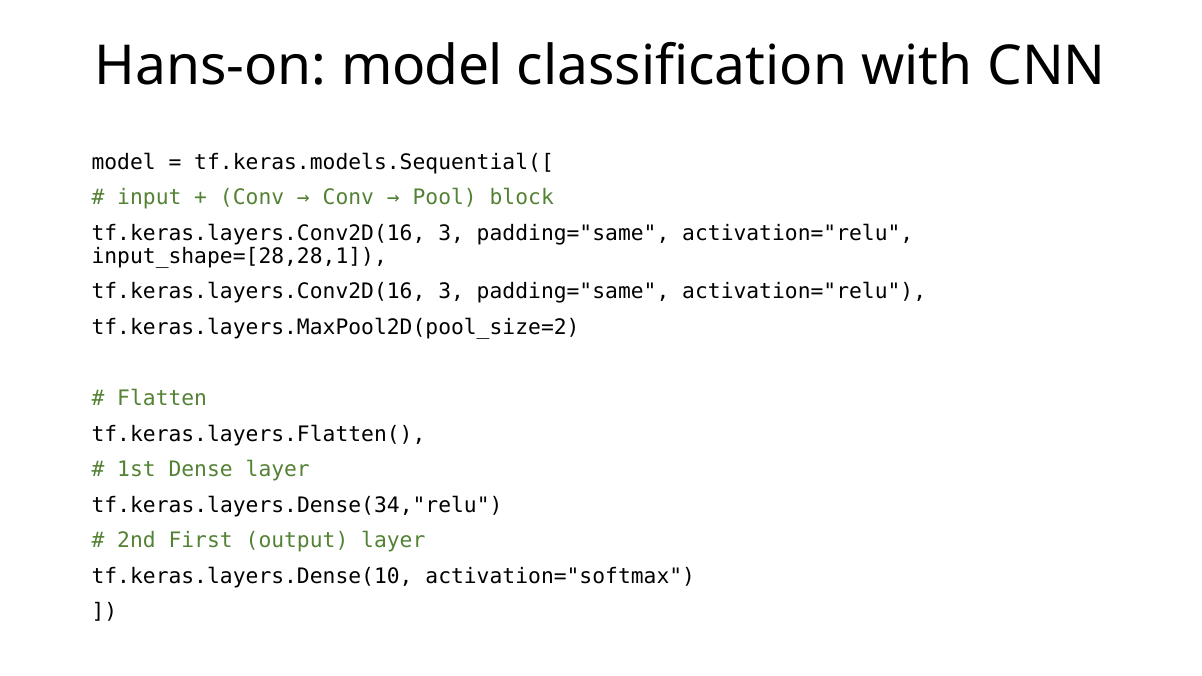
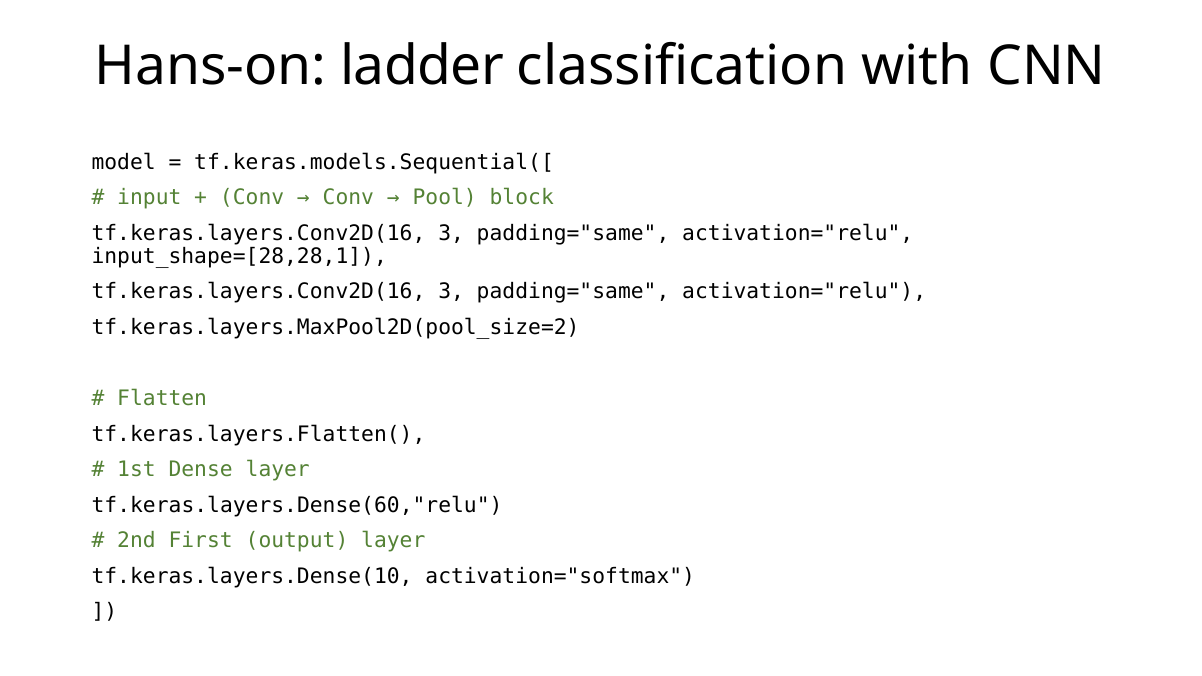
Hans-on model: model -> ladder
tf.keras.layers.Dense(34,"relu: tf.keras.layers.Dense(34,"relu -> tf.keras.layers.Dense(60,"relu
